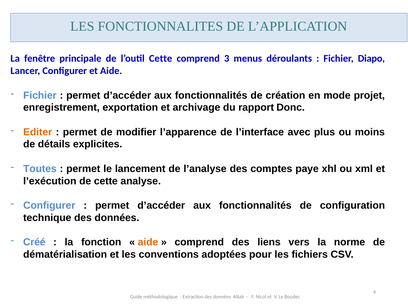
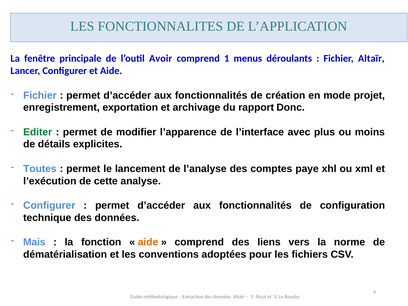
l’outil Cette: Cette -> Avoir
3: 3 -> 1
Fichier Diapo: Diapo -> Altaïr
Editer colour: orange -> green
Créé: Créé -> Mais
